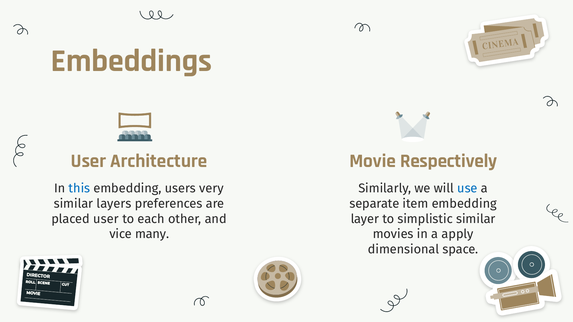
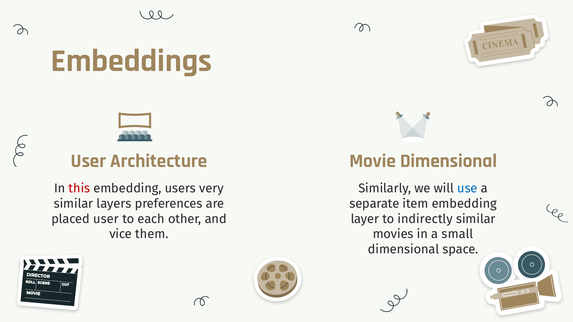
Movie Respectively: Respectively -> Dimensional
this colour: blue -> red
simplistic: simplistic -> indirectly
many: many -> them
apply: apply -> small
